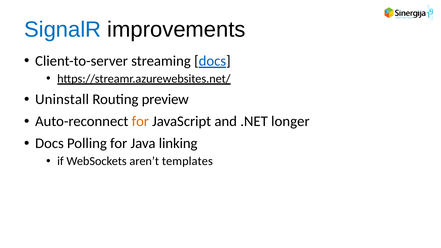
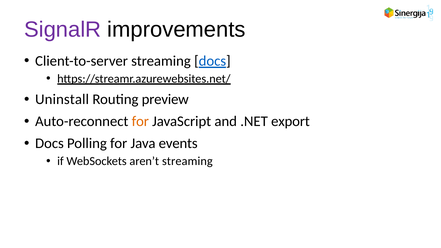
SignalR colour: blue -> purple
longer: longer -> export
linking: linking -> events
aren’t templates: templates -> streaming
